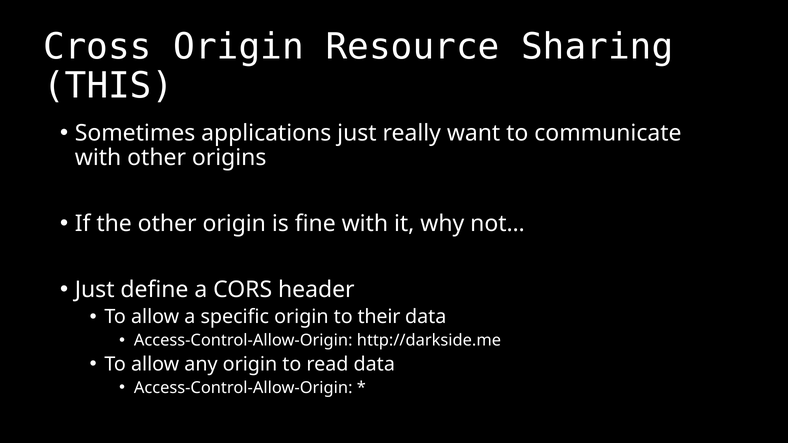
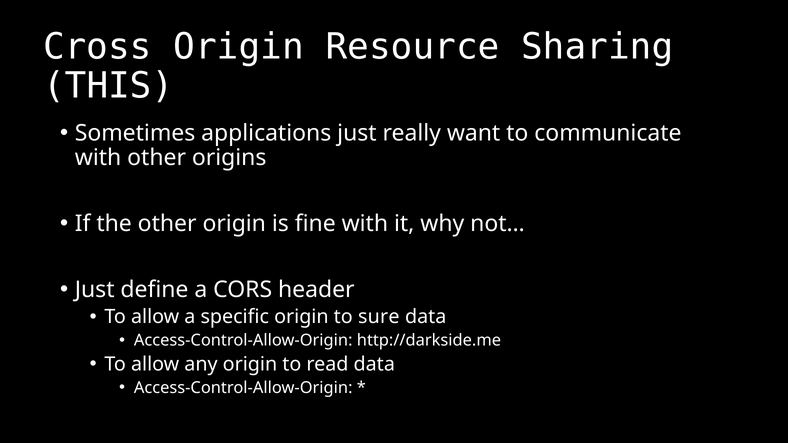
their: their -> sure
